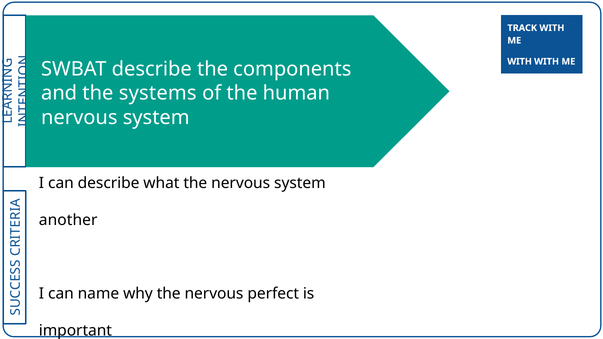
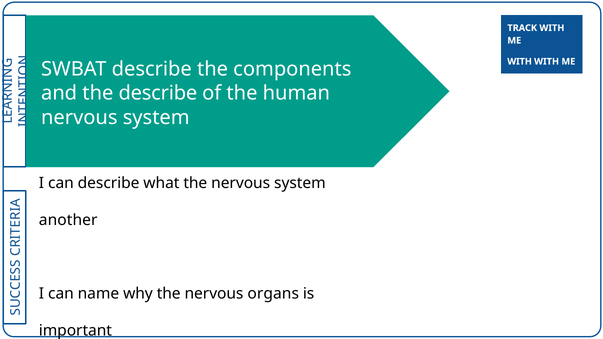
the systems: systems -> describe
perfect: perfect -> organs
